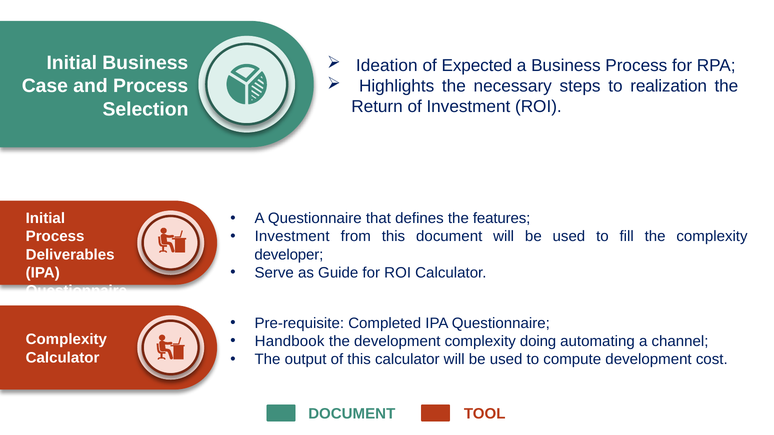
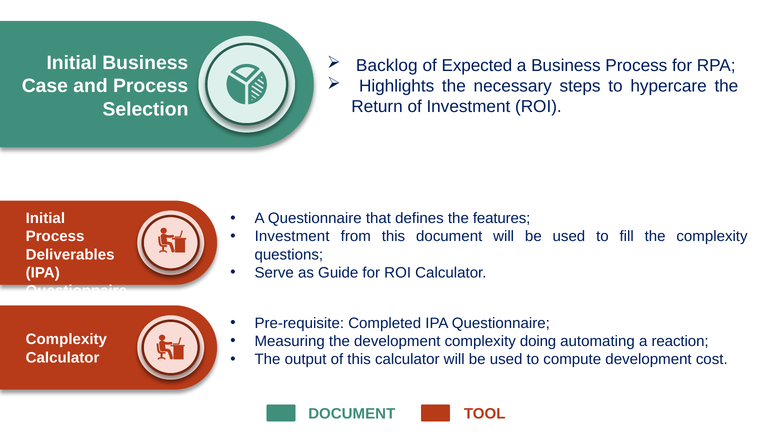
Ideation: Ideation -> Backlog
realization: realization -> hypercare
developer: developer -> questions
Handbook: Handbook -> Measuring
channel: channel -> reaction
